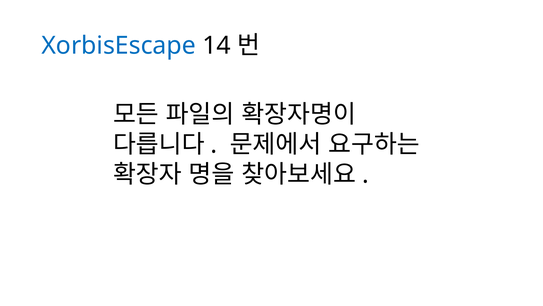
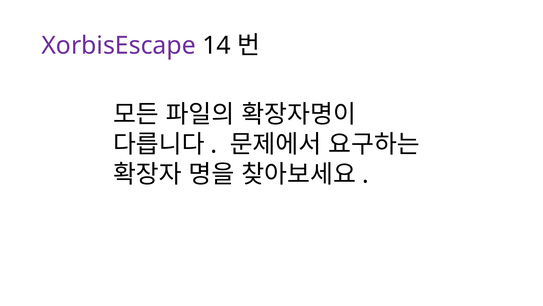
XorbisEscape colour: blue -> purple
